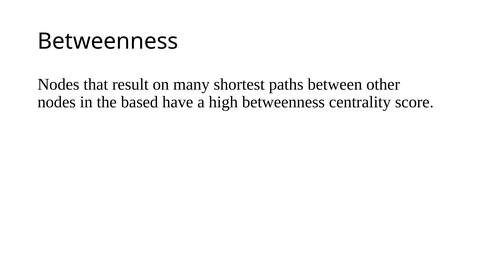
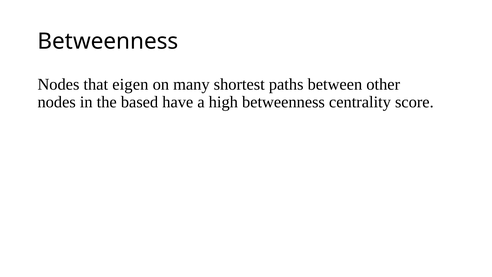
result: result -> eigen
